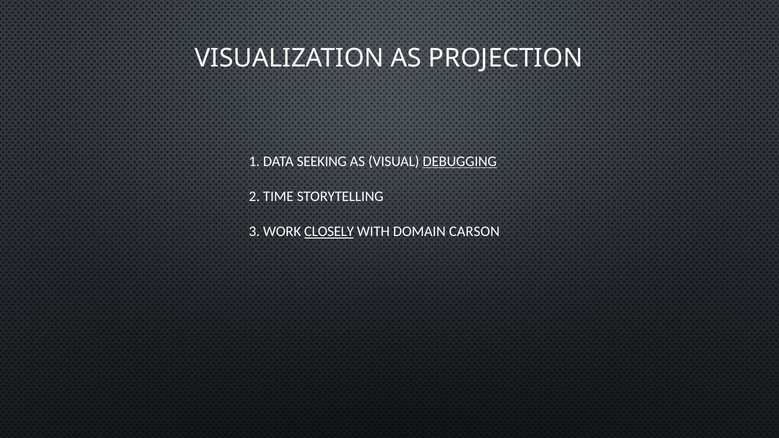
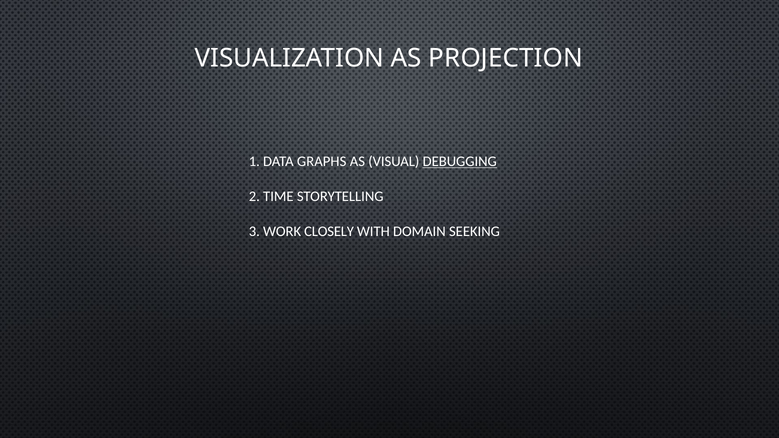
SEEKING: SEEKING -> GRAPHS
CLOSELY underline: present -> none
CARSON: CARSON -> SEEKING
